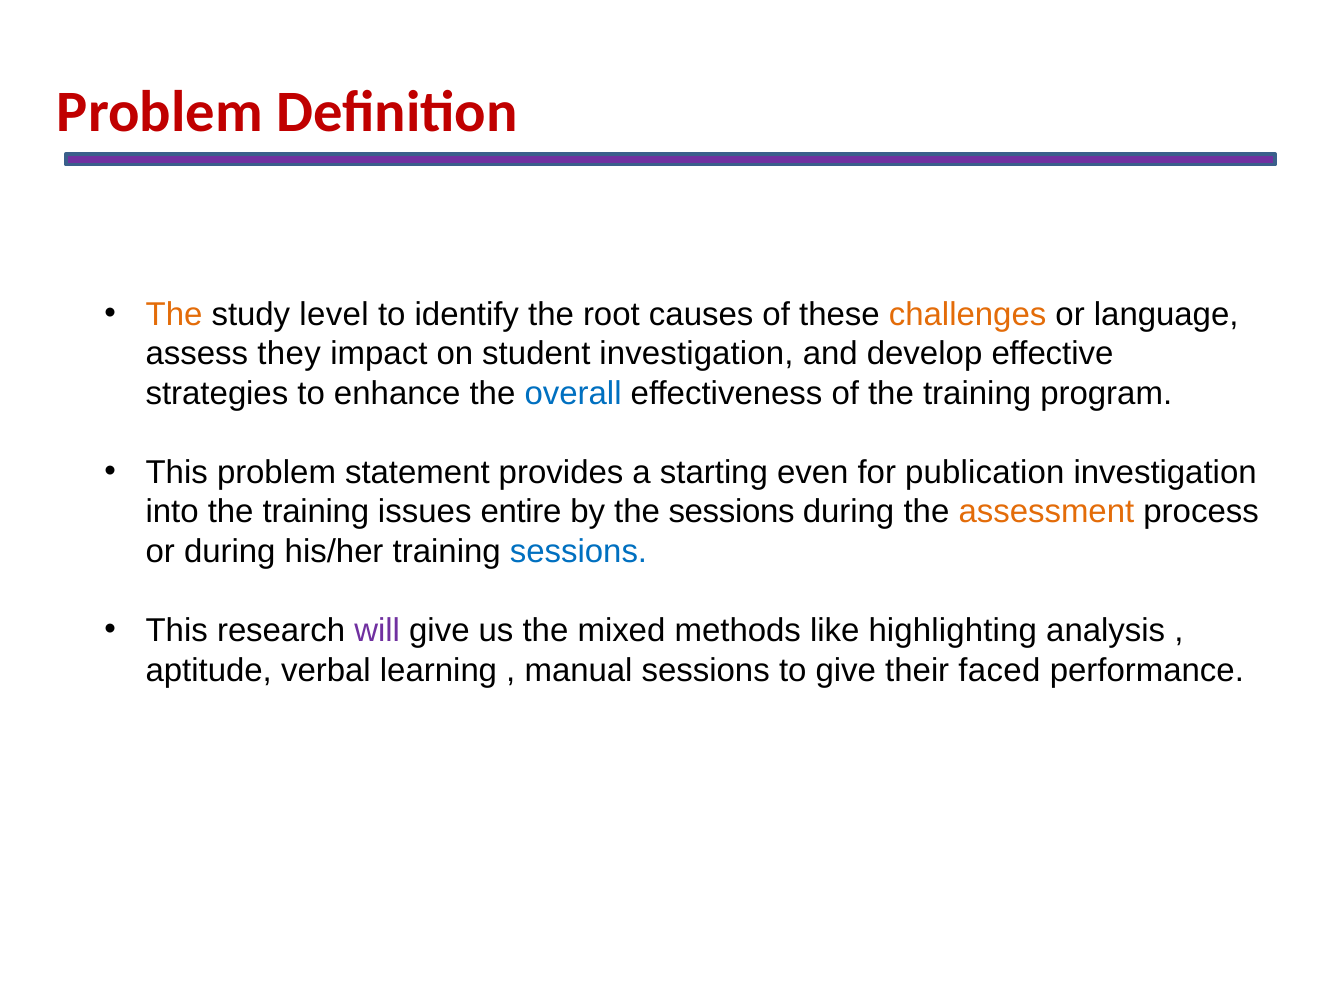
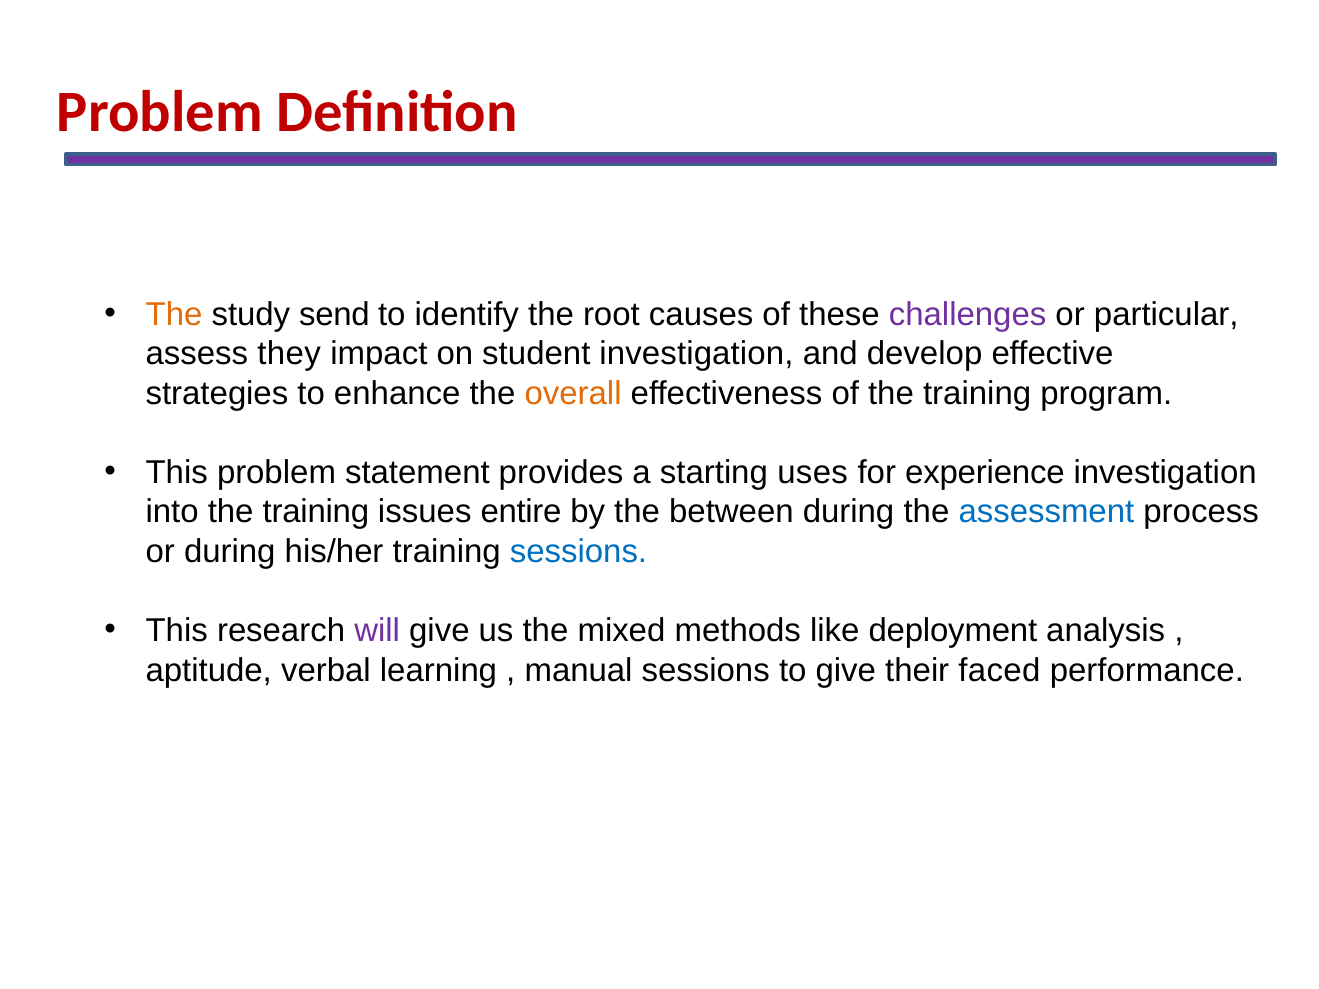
level: level -> send
challenges colour: orange -> purple
language: language -> particular
overall colour: blue -> orange
even: even -> uses
publication: publication -> experience
the sessions: sessions -> between
assessment colour: orange -> blue
highlighting: highlighting -> deployment
